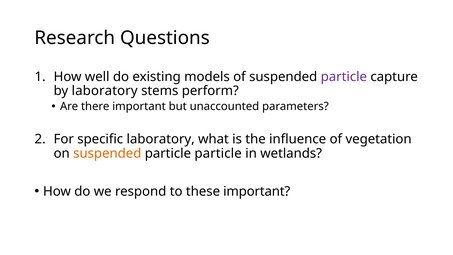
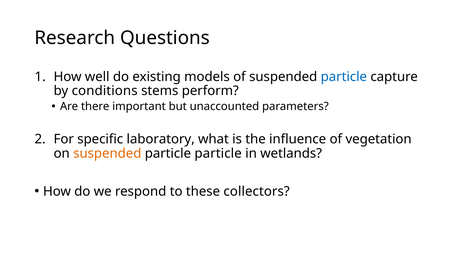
particle at (344, 77) colour: purple -> blue
by laboratory: laboratory -> conditions
these important: important -> collectors
